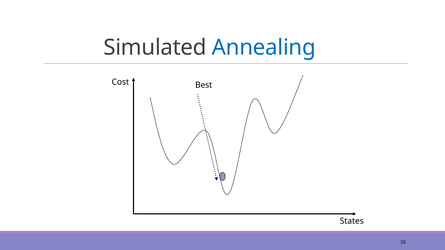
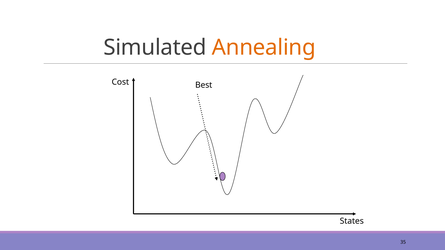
Annealing colour: blue -> orange
